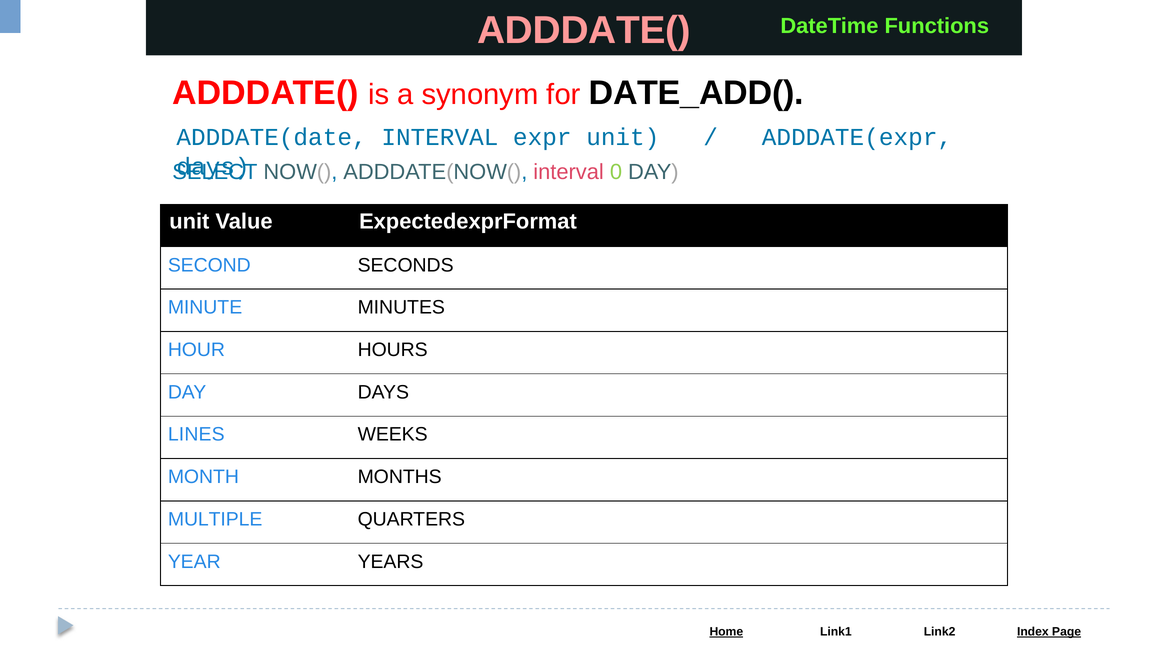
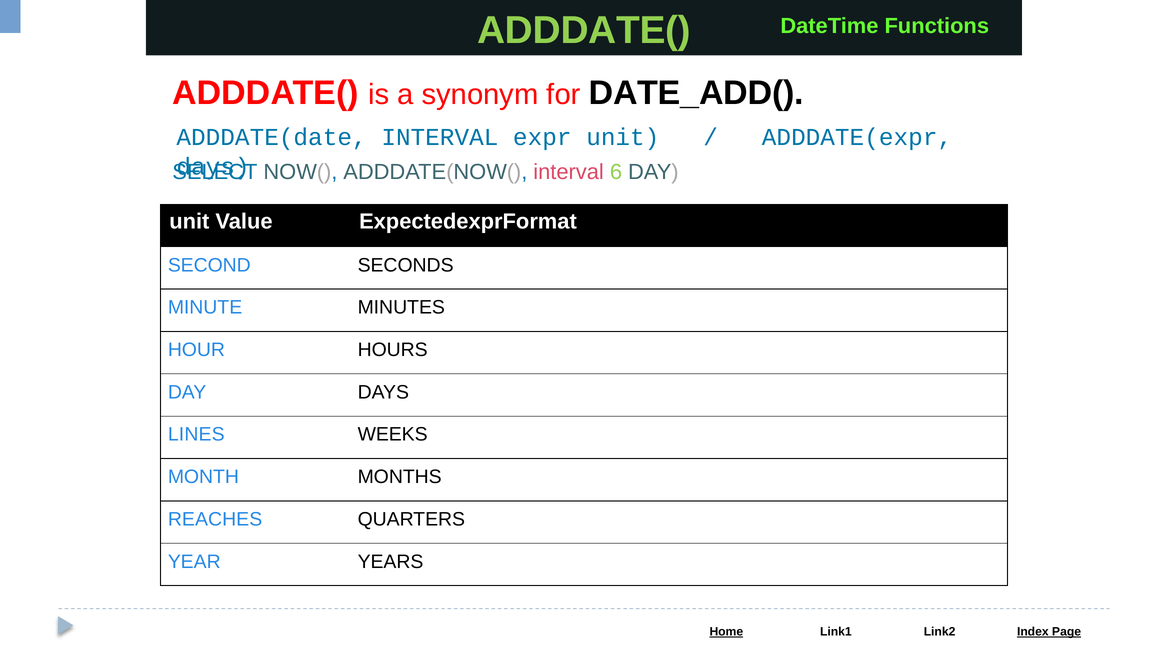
ADDDATE( at (584, 30) colour: pink -> light green
0: 0 -> 6
MULTIPLE: MULTIPLE -> REACHES
